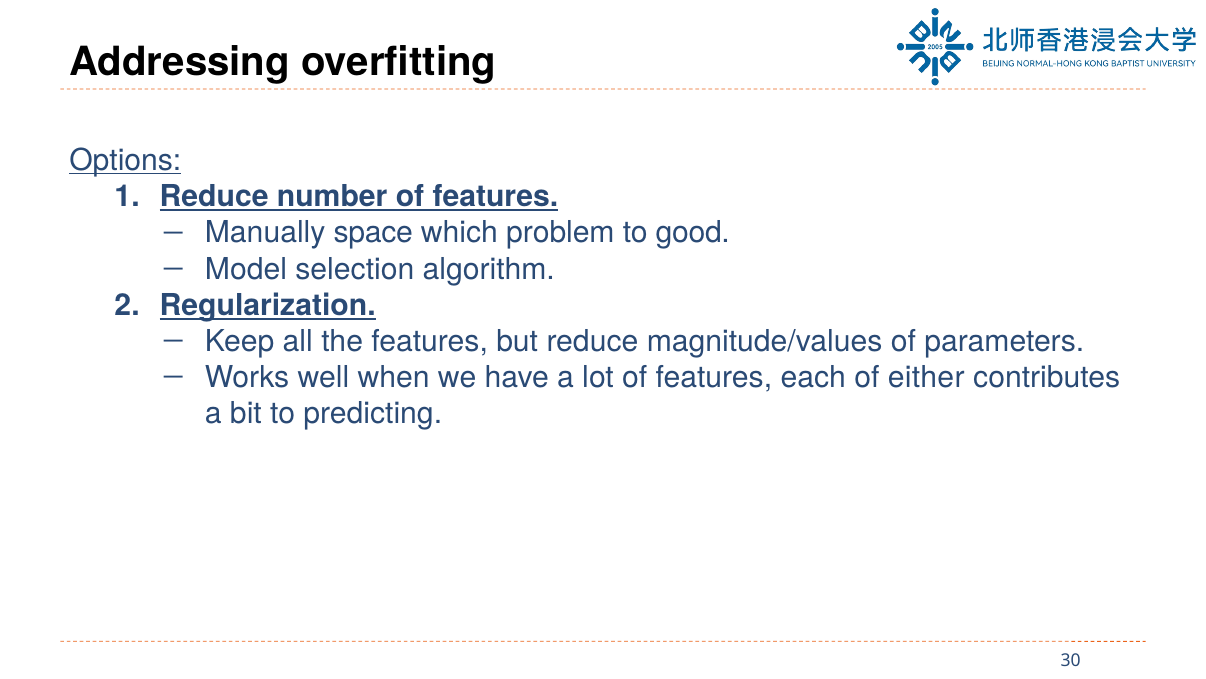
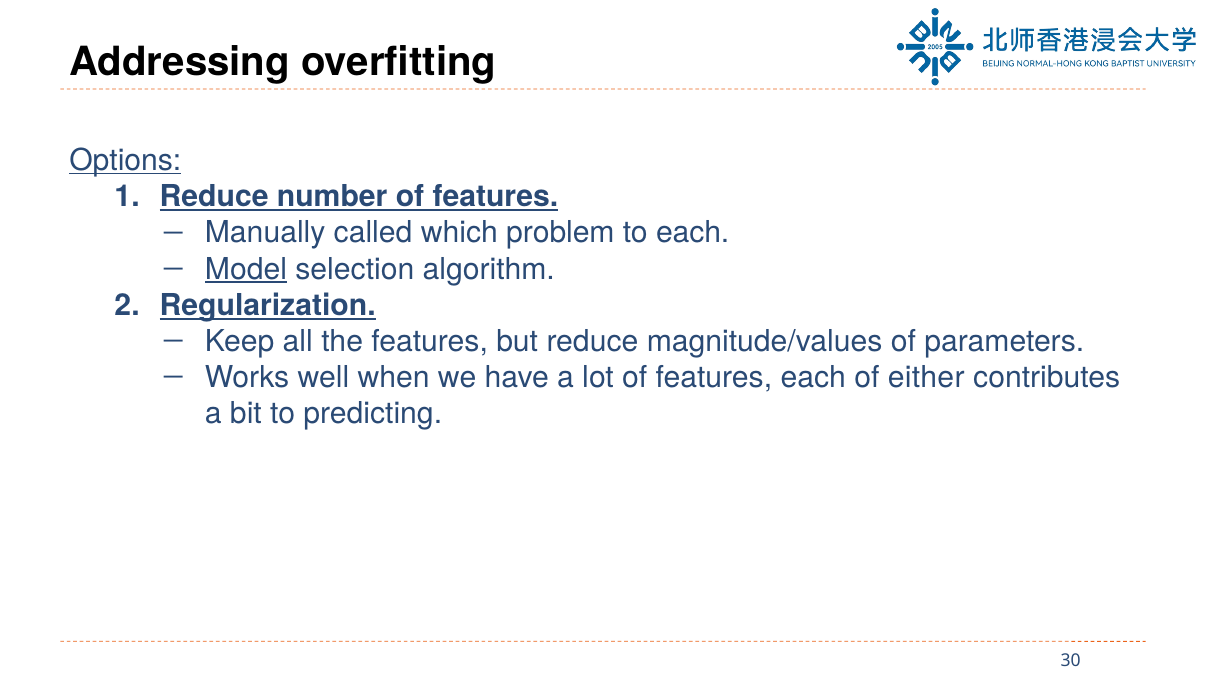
space: space -> called
to good: good -> each
Model underline: none -> present
